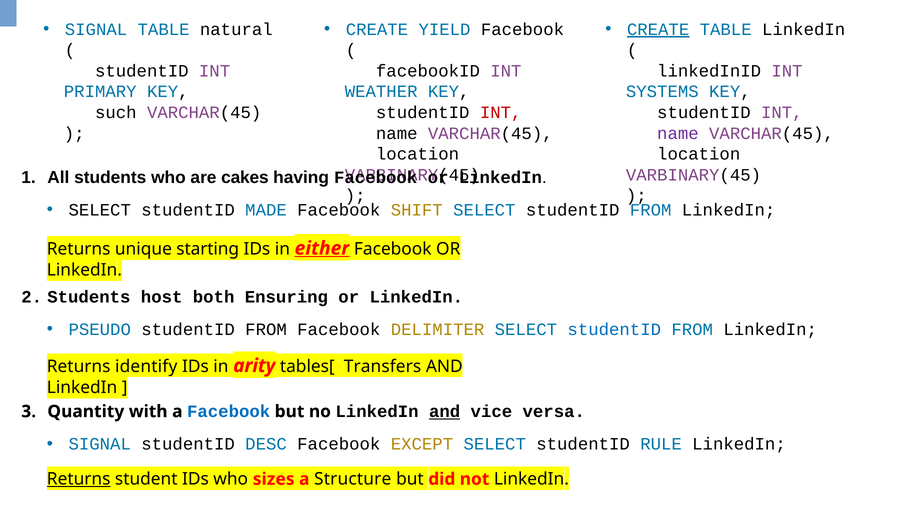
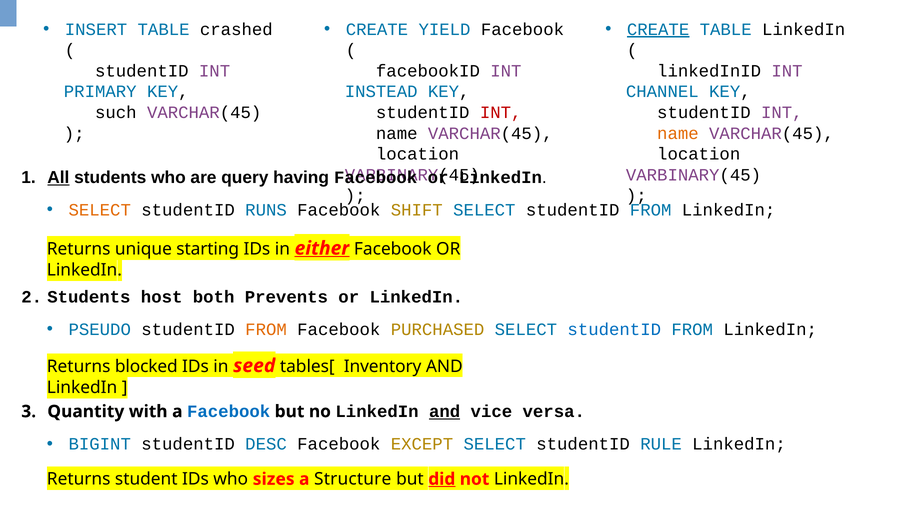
SIGNAL at (96, 29): SIGNAL -> INSERT
natural: natural -> crashed
WEATHER: WEATHER -> INSTEAD
SYSTEMS: SYSTEMS -> CHANNEL
name at (678, 133) colour: purple -> orange
All underline: none -> present
cakes: cakes -> query
SELECT at (100, 210) colour: black -> orange
MADE: MADE -> RUNS
Ensuring: Ensuring -> Prevents
FROM at (266, 329) colour: black -> orange
DELIMITER: DELIMITER -> PURCHASED
identify: identify -> blocked
arity: arity -> seed
Transfers: Transfers -> Inventory
SIGNAL at (100, 444): SIGNAL -> BIGINT
Returns at (79, 479) underline: present -> none
did underline: none -> present
